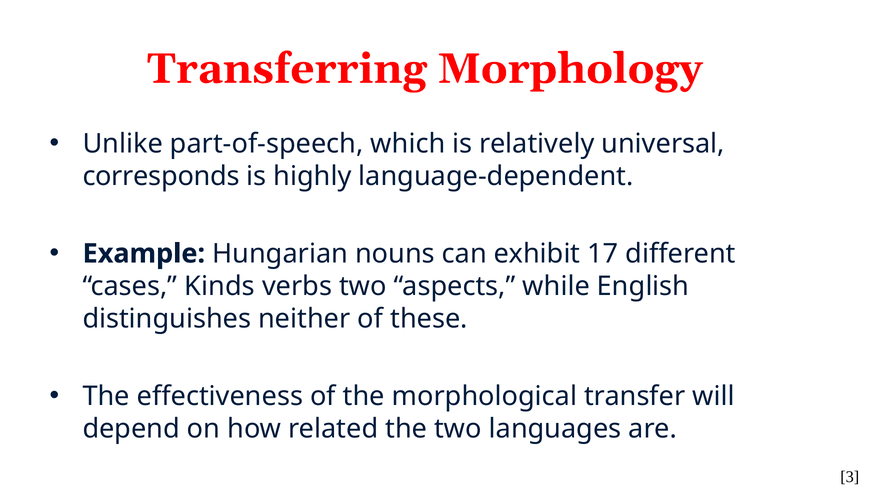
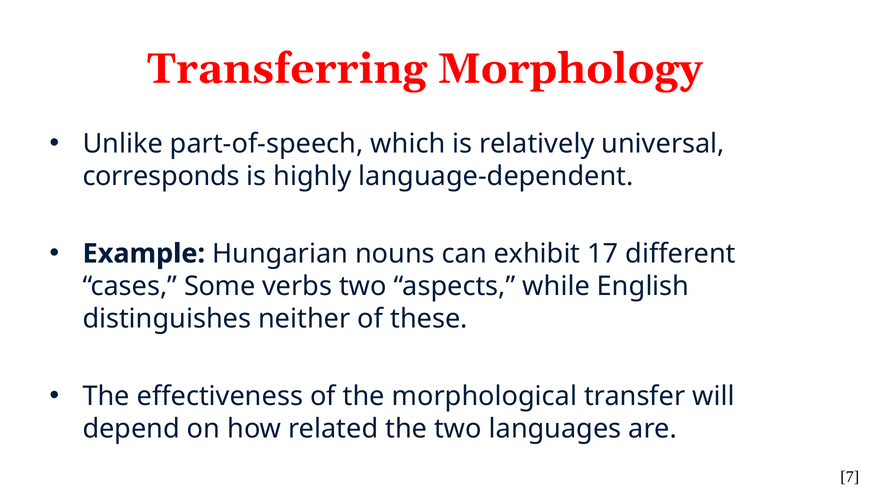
Kinds: Kinds -> Some
3: 3 -> 7
